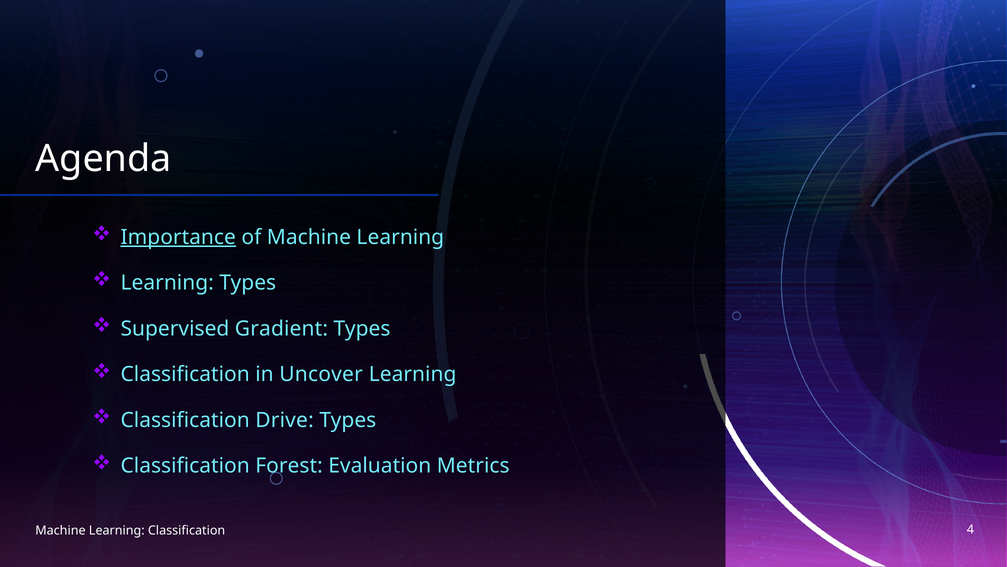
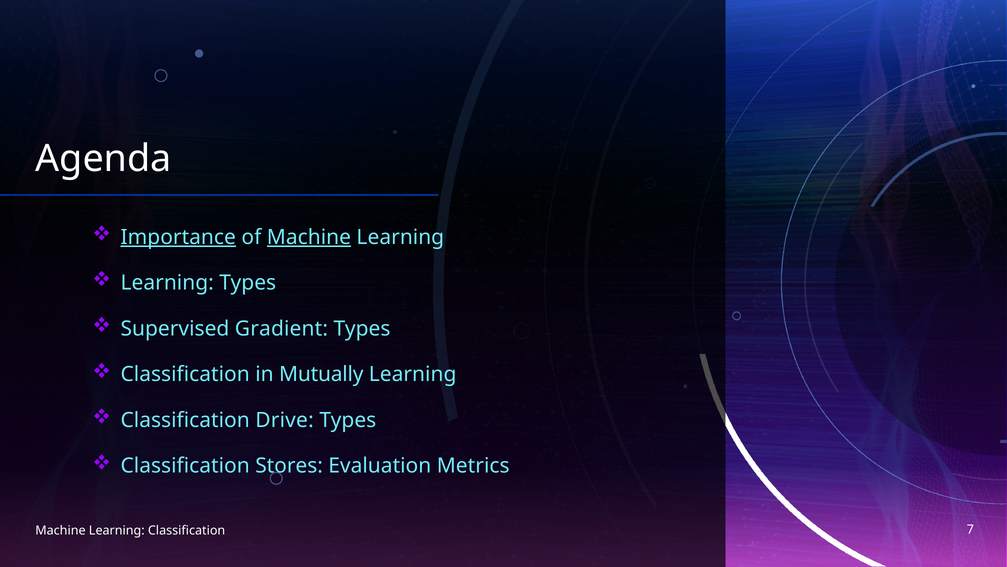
Machine at (309, 237) underline: none -> present
Uncover: Uncover -> Mutually
Forest: Forest -> Stores
4: 4 -> 7
